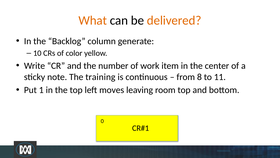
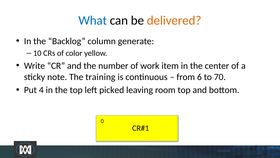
What colour: orange -> blue
8: 8 -> 6
11: 11 -> 70
1: 1 -> 4
moves: moves -> picked
